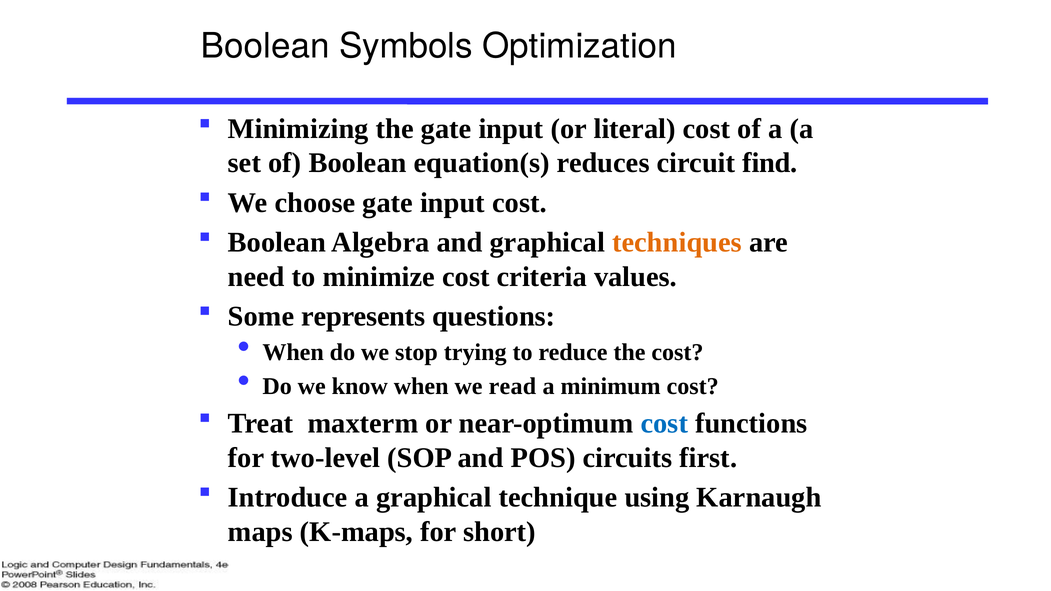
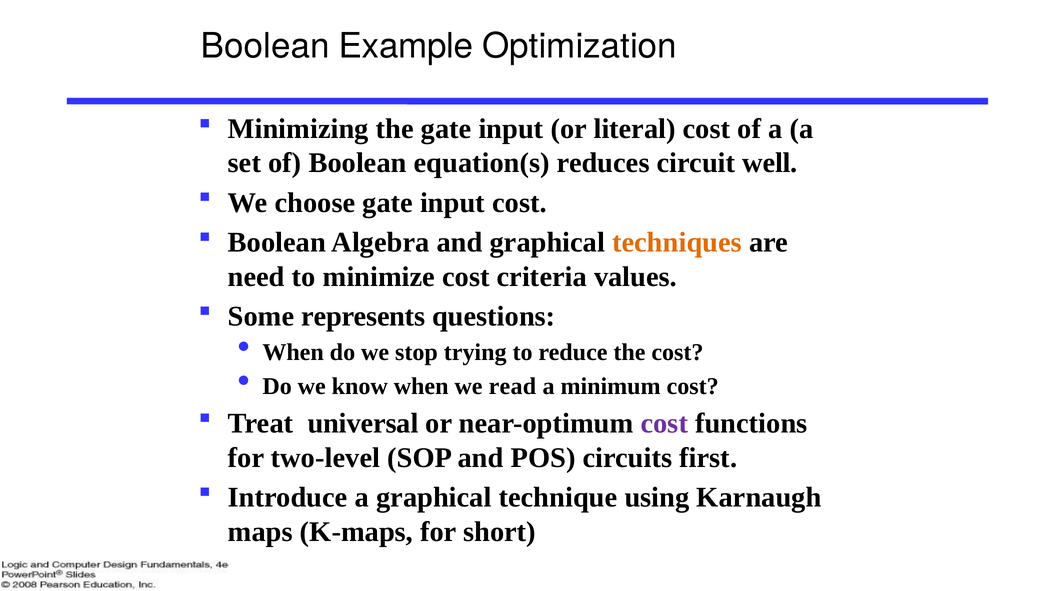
Symbols: Symbols -> Example
find: find -> well
maxterm: maxterm -> universal
cost at (664, 424) colour: blue -> purple
